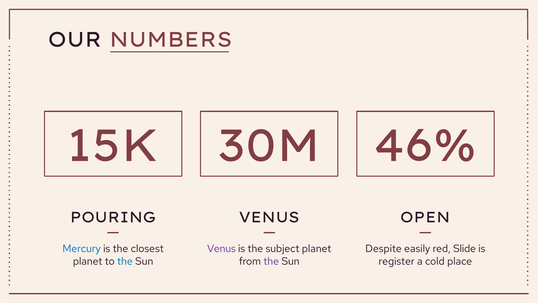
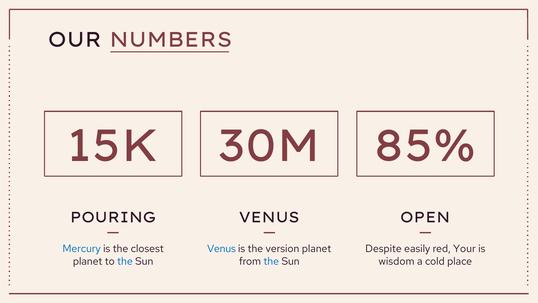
46%: 46% -> 85%
Venus at (221, 248) colour: purple -> blue
subject: subject -> version
Slide: Slide -> Your
the at (271, 261) colour: purple -> blue
register: register -> wisdom
